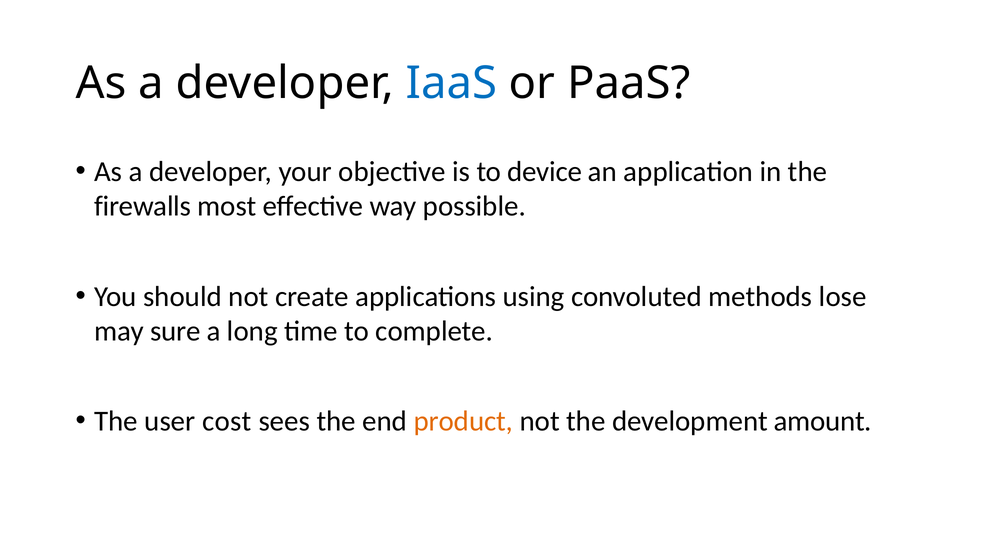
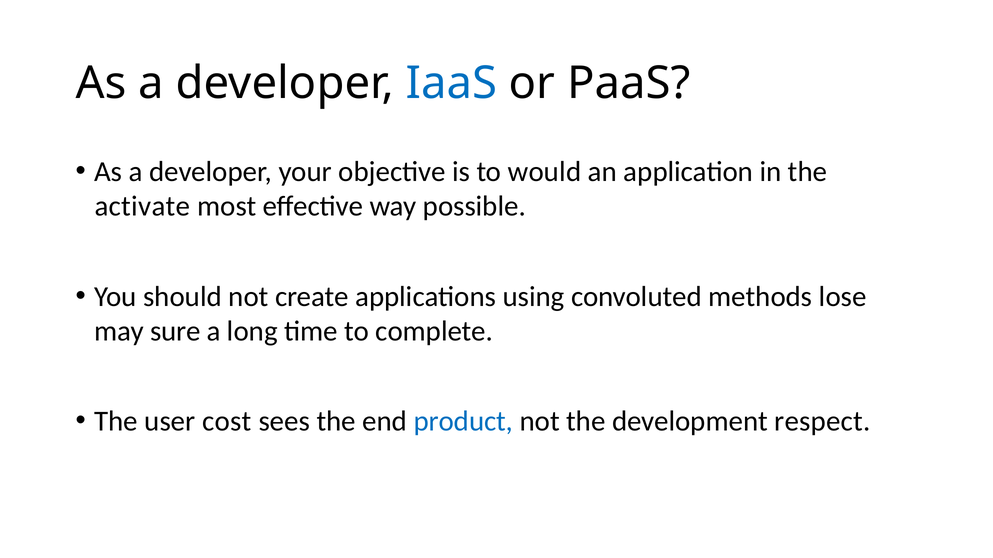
device: device -> would
firewalls: firewalls -> activate
product colour: orange -> blue
amount: amount -> respect
